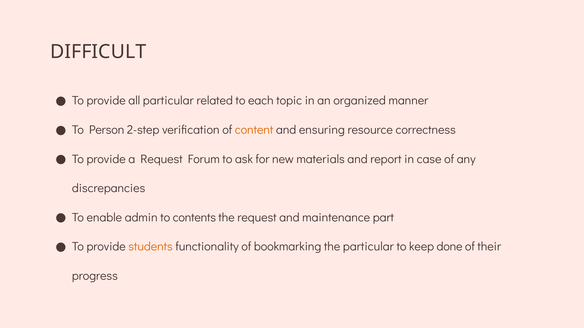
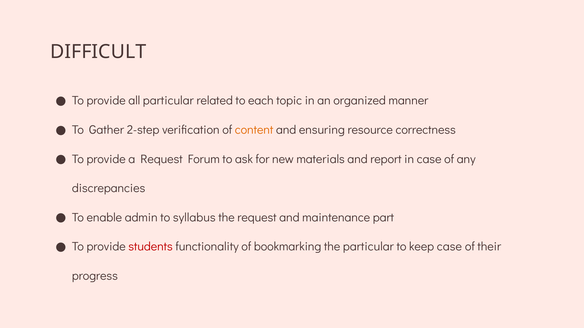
Person: Person -> Gather
contents: contents -> syllabus
students colour: orange -> red
keep done: done -> case
